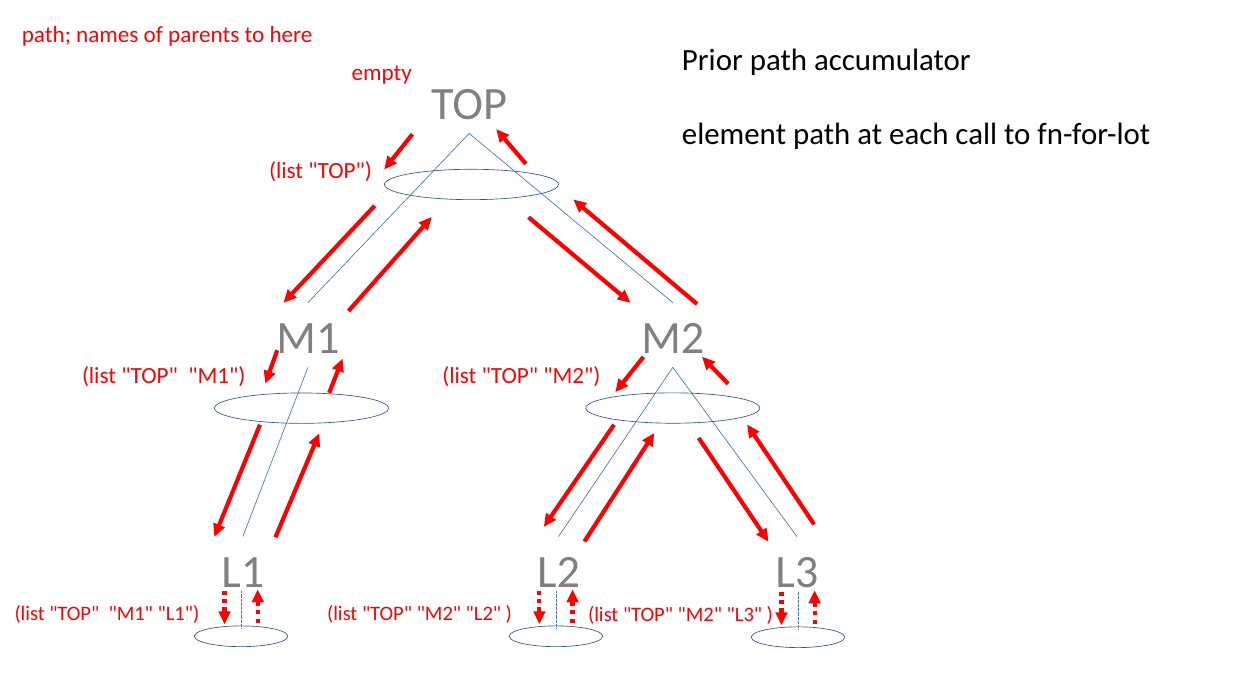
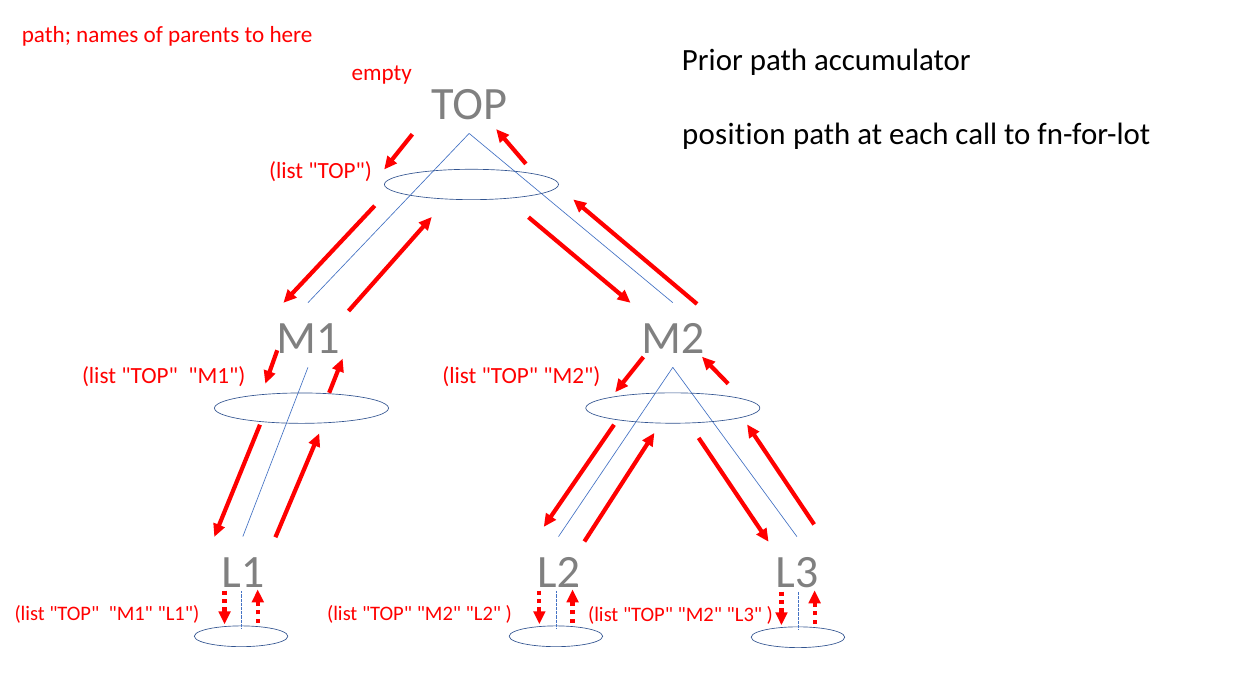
element: element -> position
